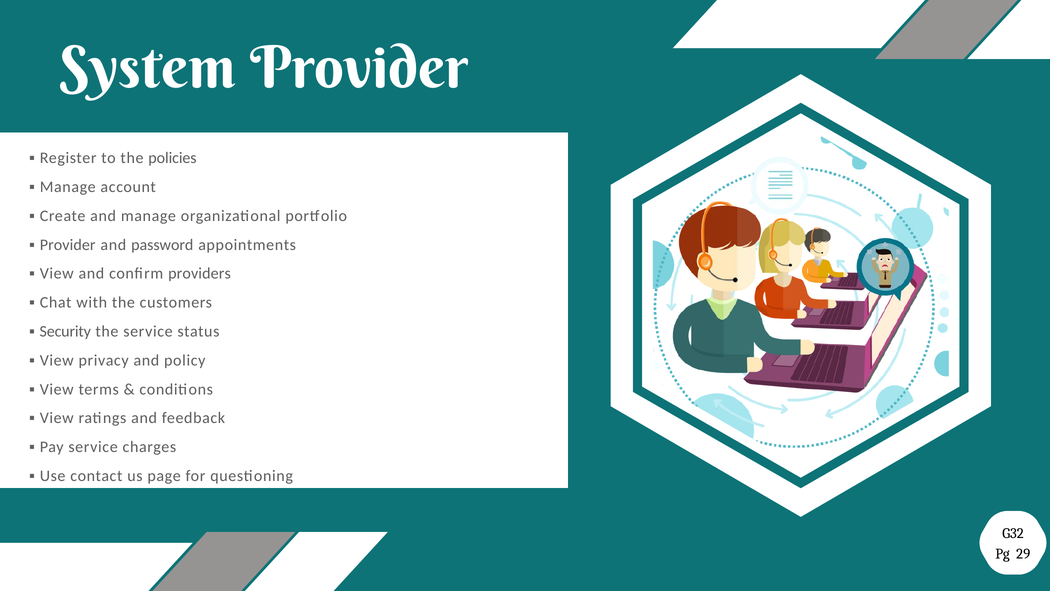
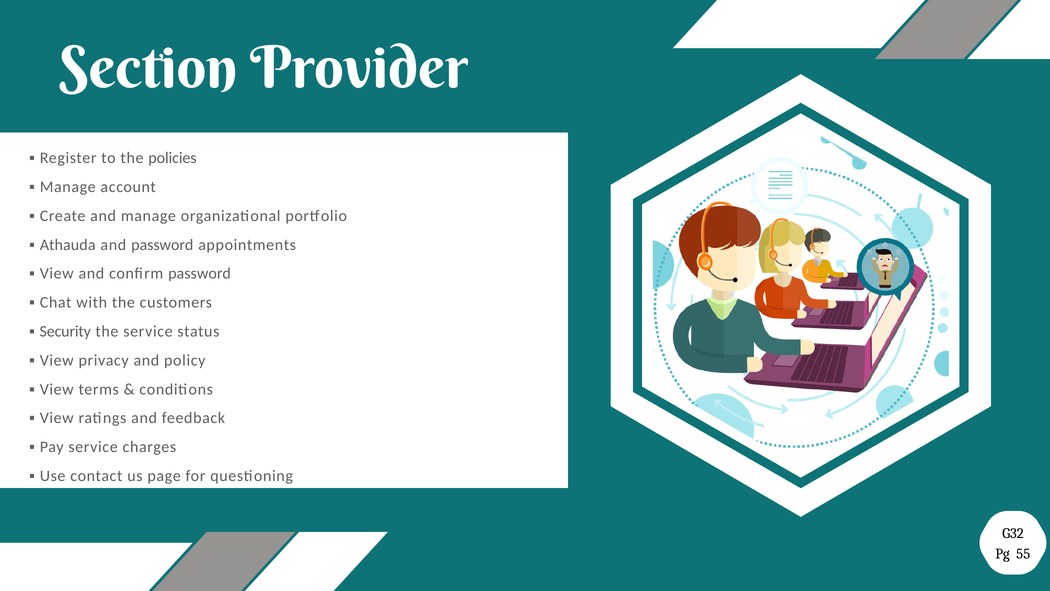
System: System -> Section
Provider at (68, 245): Provider -> Athauda
confirm providers: providers -> password
29: 29 -> 55
